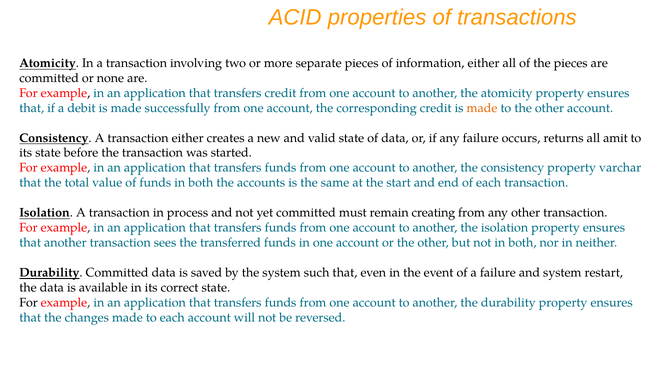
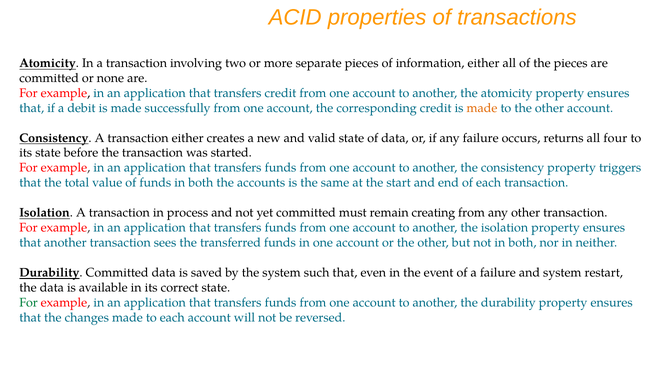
amit: amit -> four
varchar: varchar -> triggers
For at (28, 303) colour: black -> green
